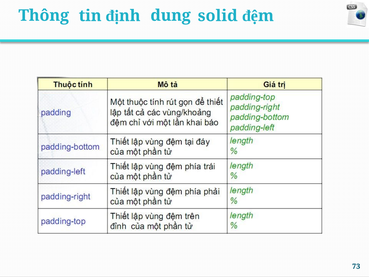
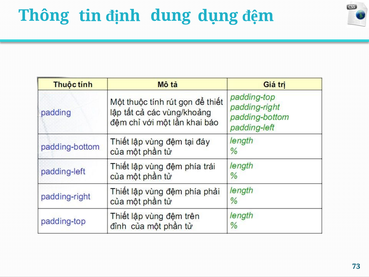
solid: solid -> dụng
